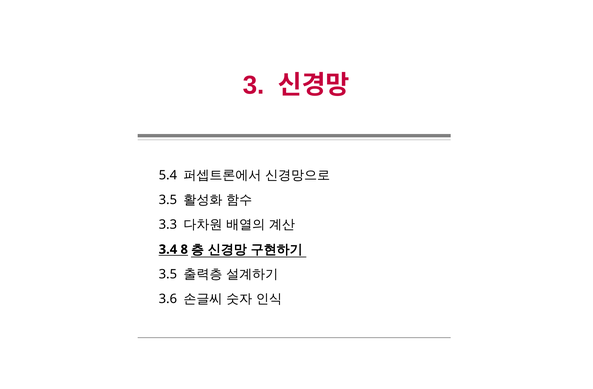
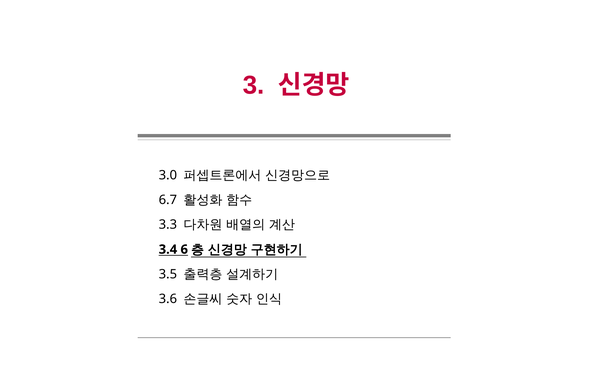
5.4: 5.4 -> 3.0
3.5 at (168, 200): 3.5 -> 6.7
8: 8 -> 6
